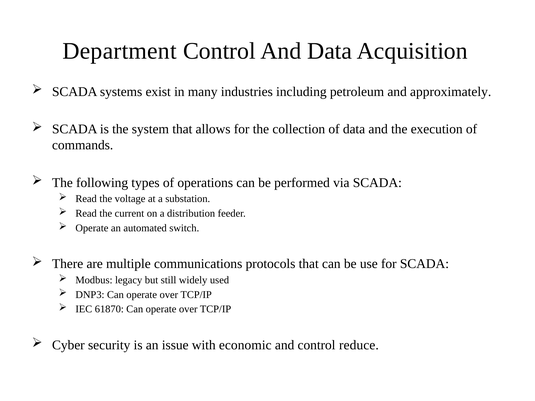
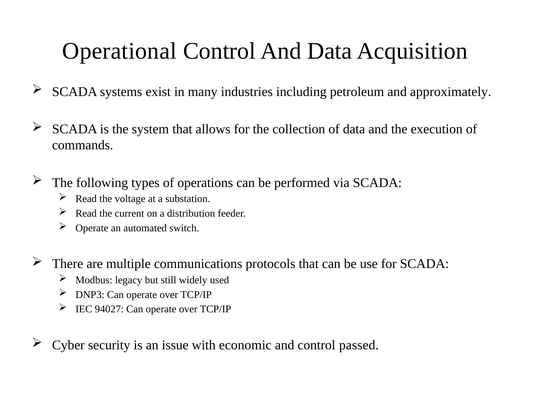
Department: Department -> Operational
61870: 61870 -> 94027
reduce: reduce -> passed
